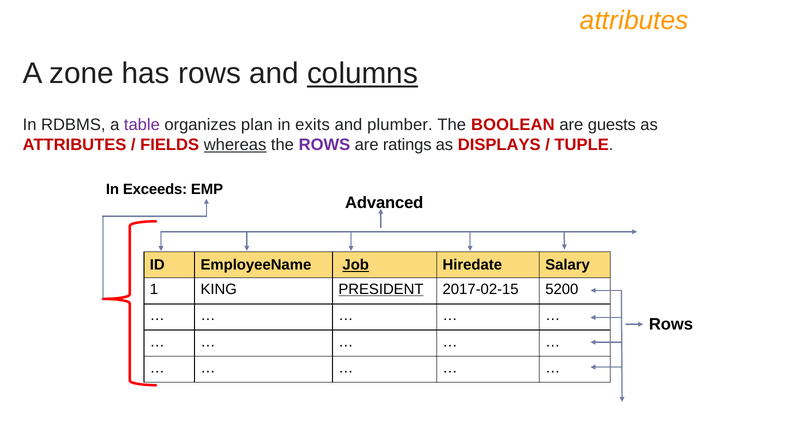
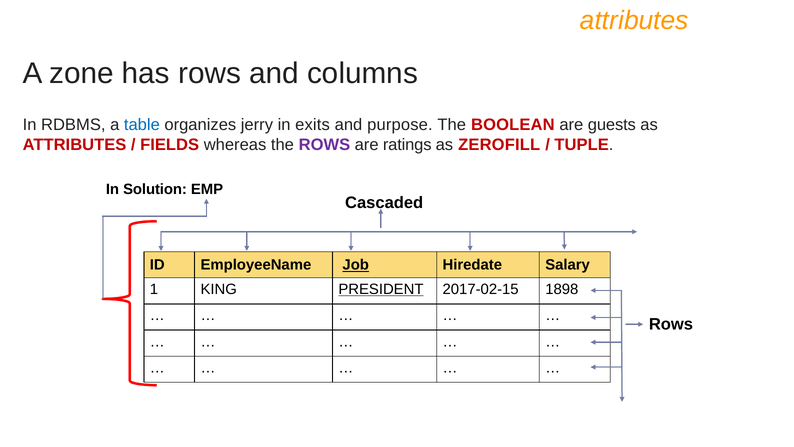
columns underline: present -> none
table colour: purple -> blue
plan: plan -> jerry
plumber: plumber -> purpose
whereas underline: present -> none
DISPLAYS: DISPLAYS -> ZEROFILL
Exceeds: Exceeds -> Solution
Advanced: Advanced -> Cascaded
5200: 5200 -> 1898
